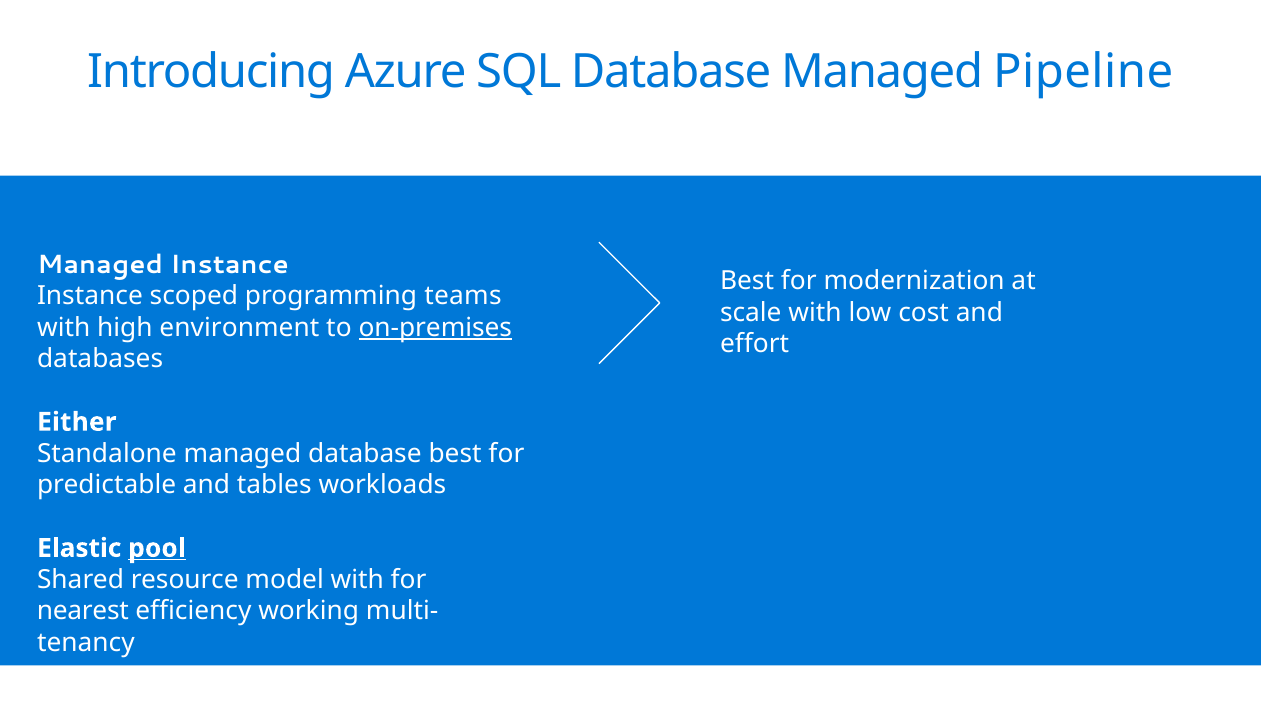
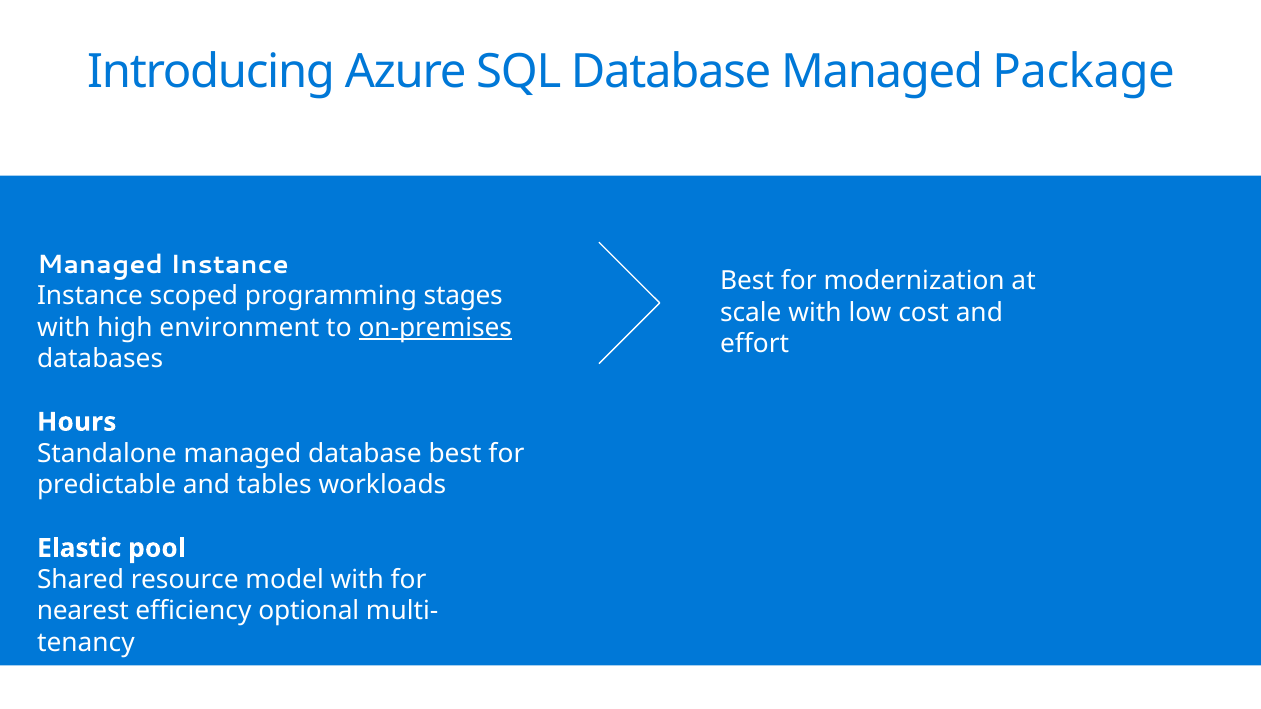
Pipeline: Pipeline -> Package
teams: teams -> stages
Either: Either -> Hours
pool underline: present -> none
working: working -> optional
